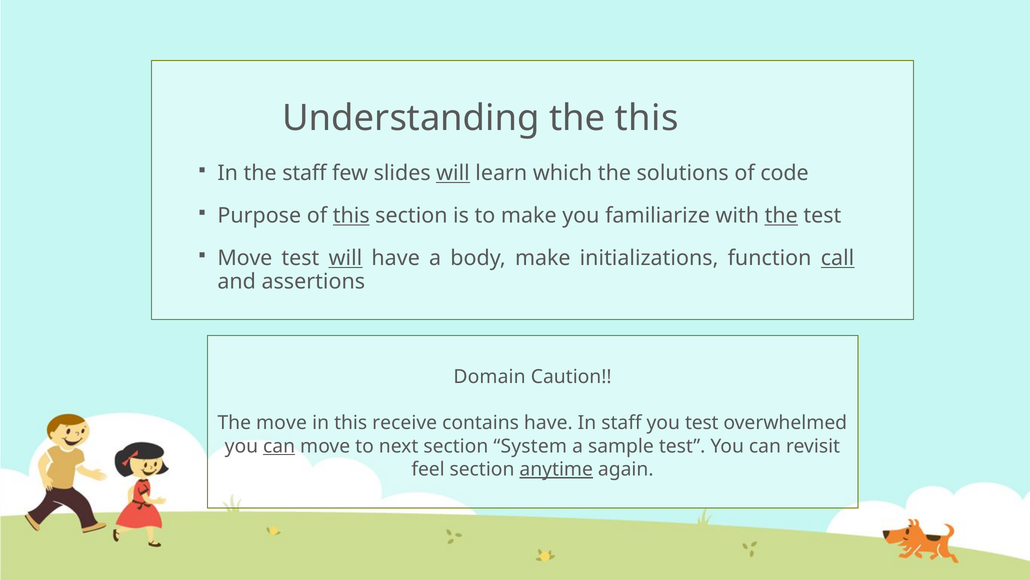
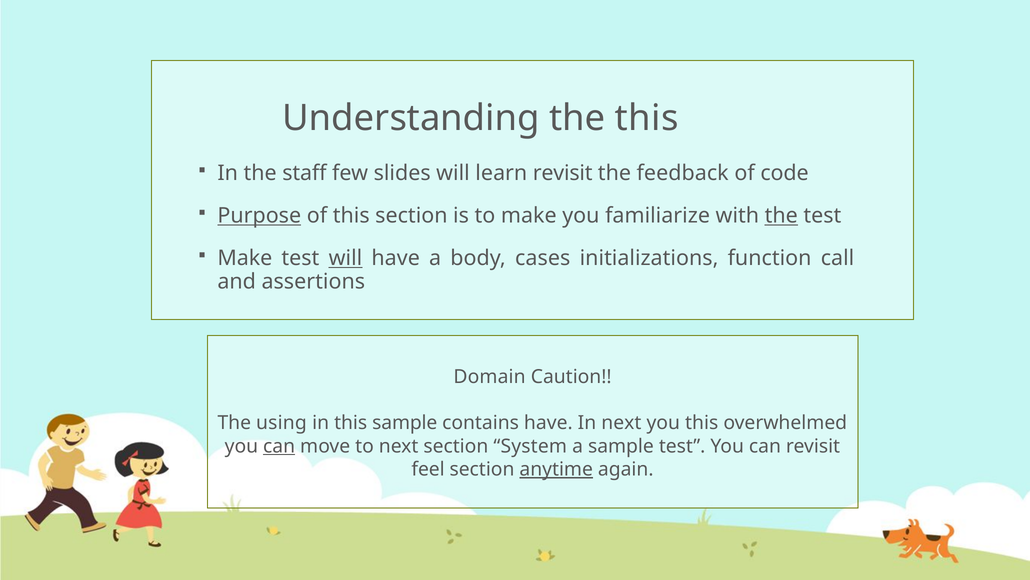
will at (453, 173) underline: present -> none
learn which: which -> revisit
solutions: solutions -> feedback
Purpose underline: none -> present
this at (351, 216) underline: present -> none
Move at (245, 258): Move -> Make
body make: make -> cases
call underline: present -> none
The move: move -> using
this receive: receive -> sample
In staff: staff -> next
you test: test -> this
